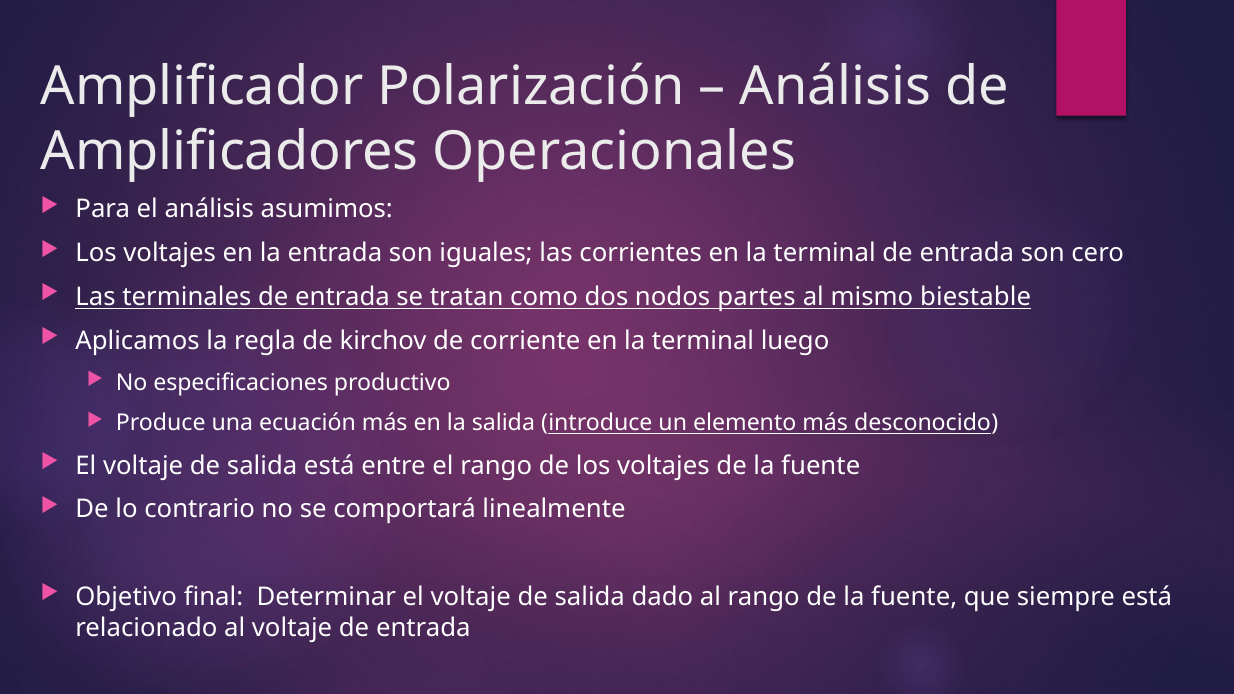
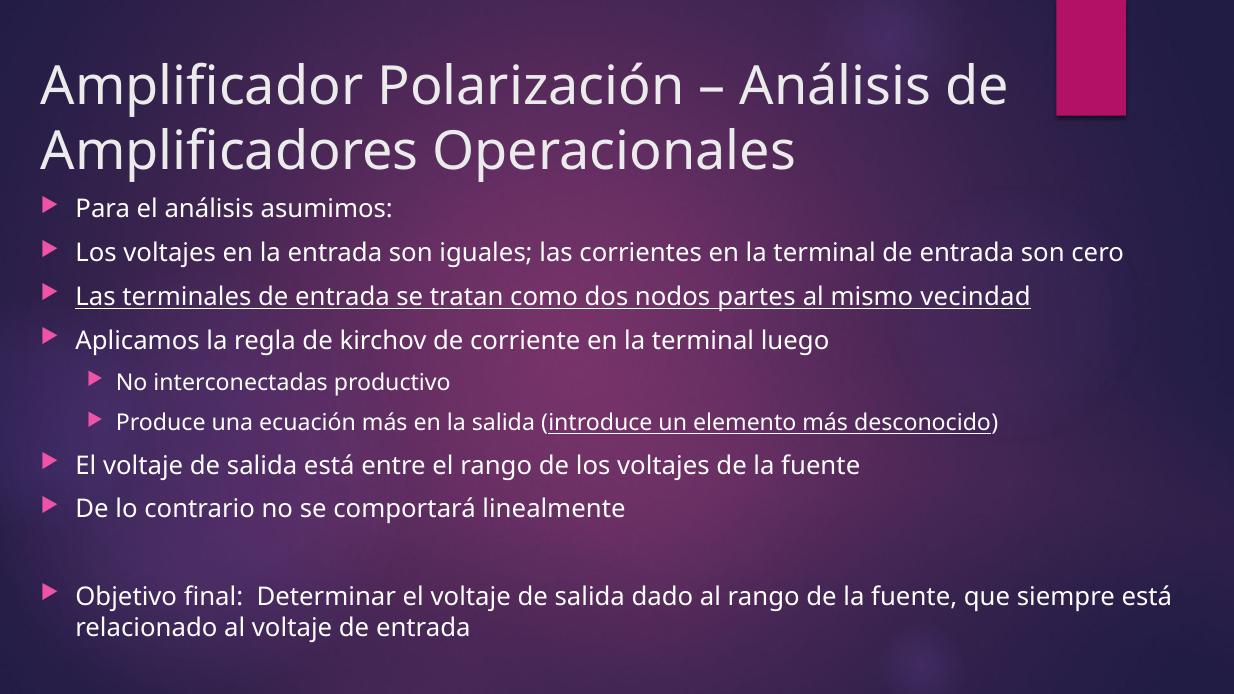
biestable: biestable -> vecindad
especificaciones: especificaciones -> interconectadas
